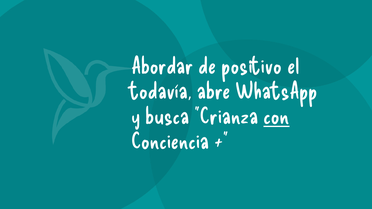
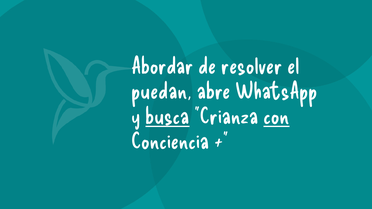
positivo: positivo -> resolver
todavía: todavía -> puedan
busca underline: none -> present
